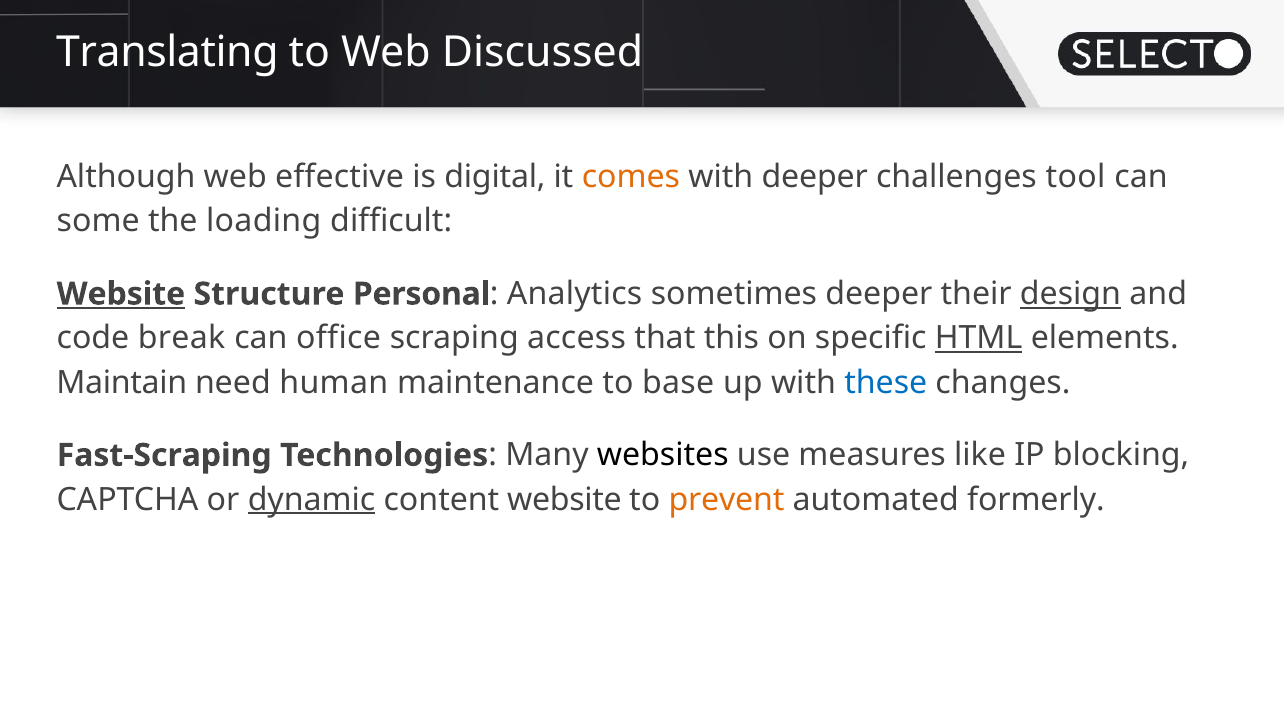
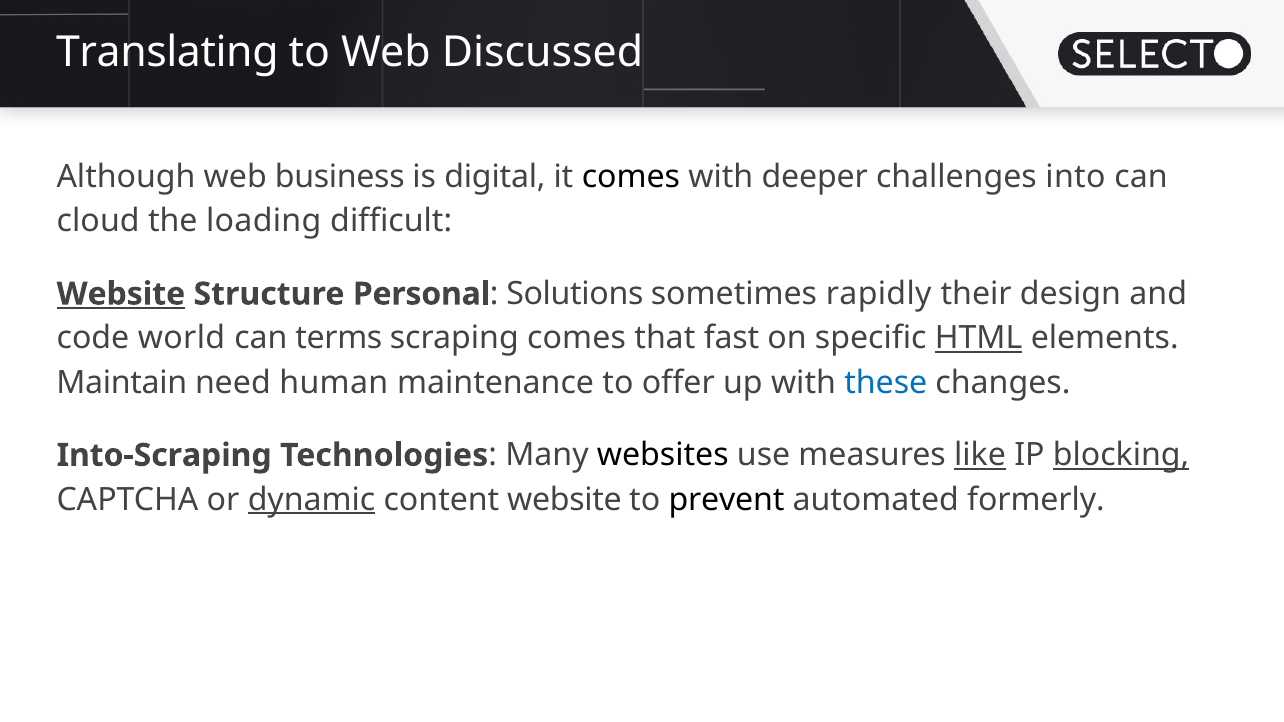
effective: effective -> business
comes at (631, 177) colour: orange -> black
tool: tool -> into
some: some -> cloud
Analytics: Analytics -> Solutions
sometimes deeper: deeper -> rapidly
design underline: present -> none
break: break -> world
office: office -> terms
scraping access: access -> comes
this: this -> fast
base: base -> offer
Fast-Scraping: Fast-Scraping -> Into-Scraping
like underline: none -> present
blocking underline: none -> present
prevent colour: orange -> black
